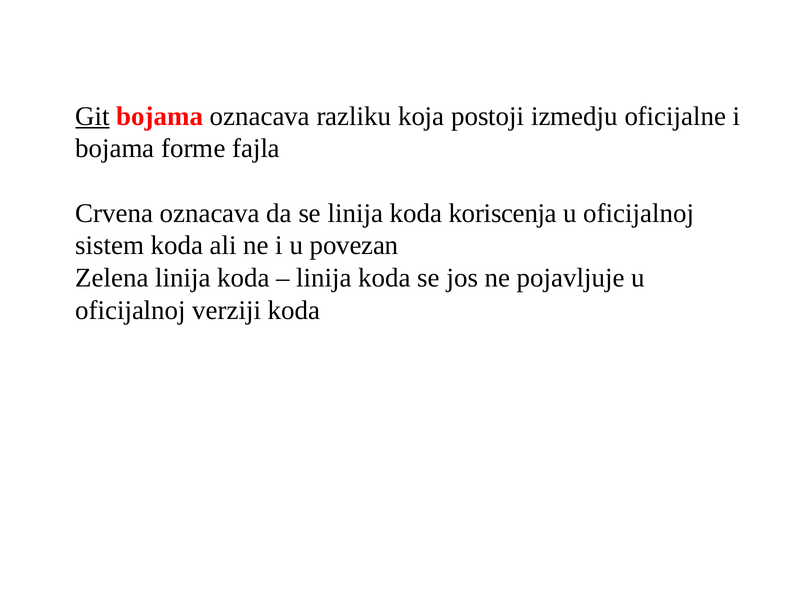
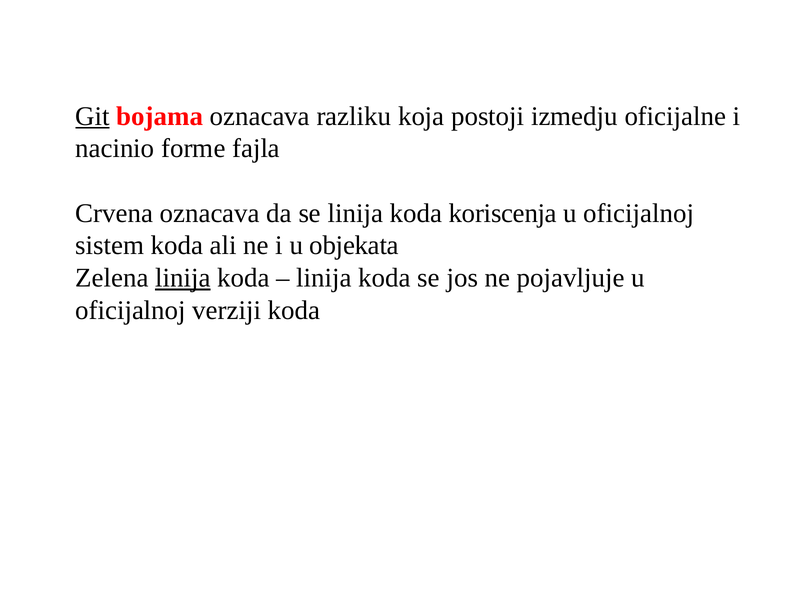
bojama at (115, 149): bojama -> nacinio
povezan: povezan -> objekata
linija at (183, 278) underline: none -> present
